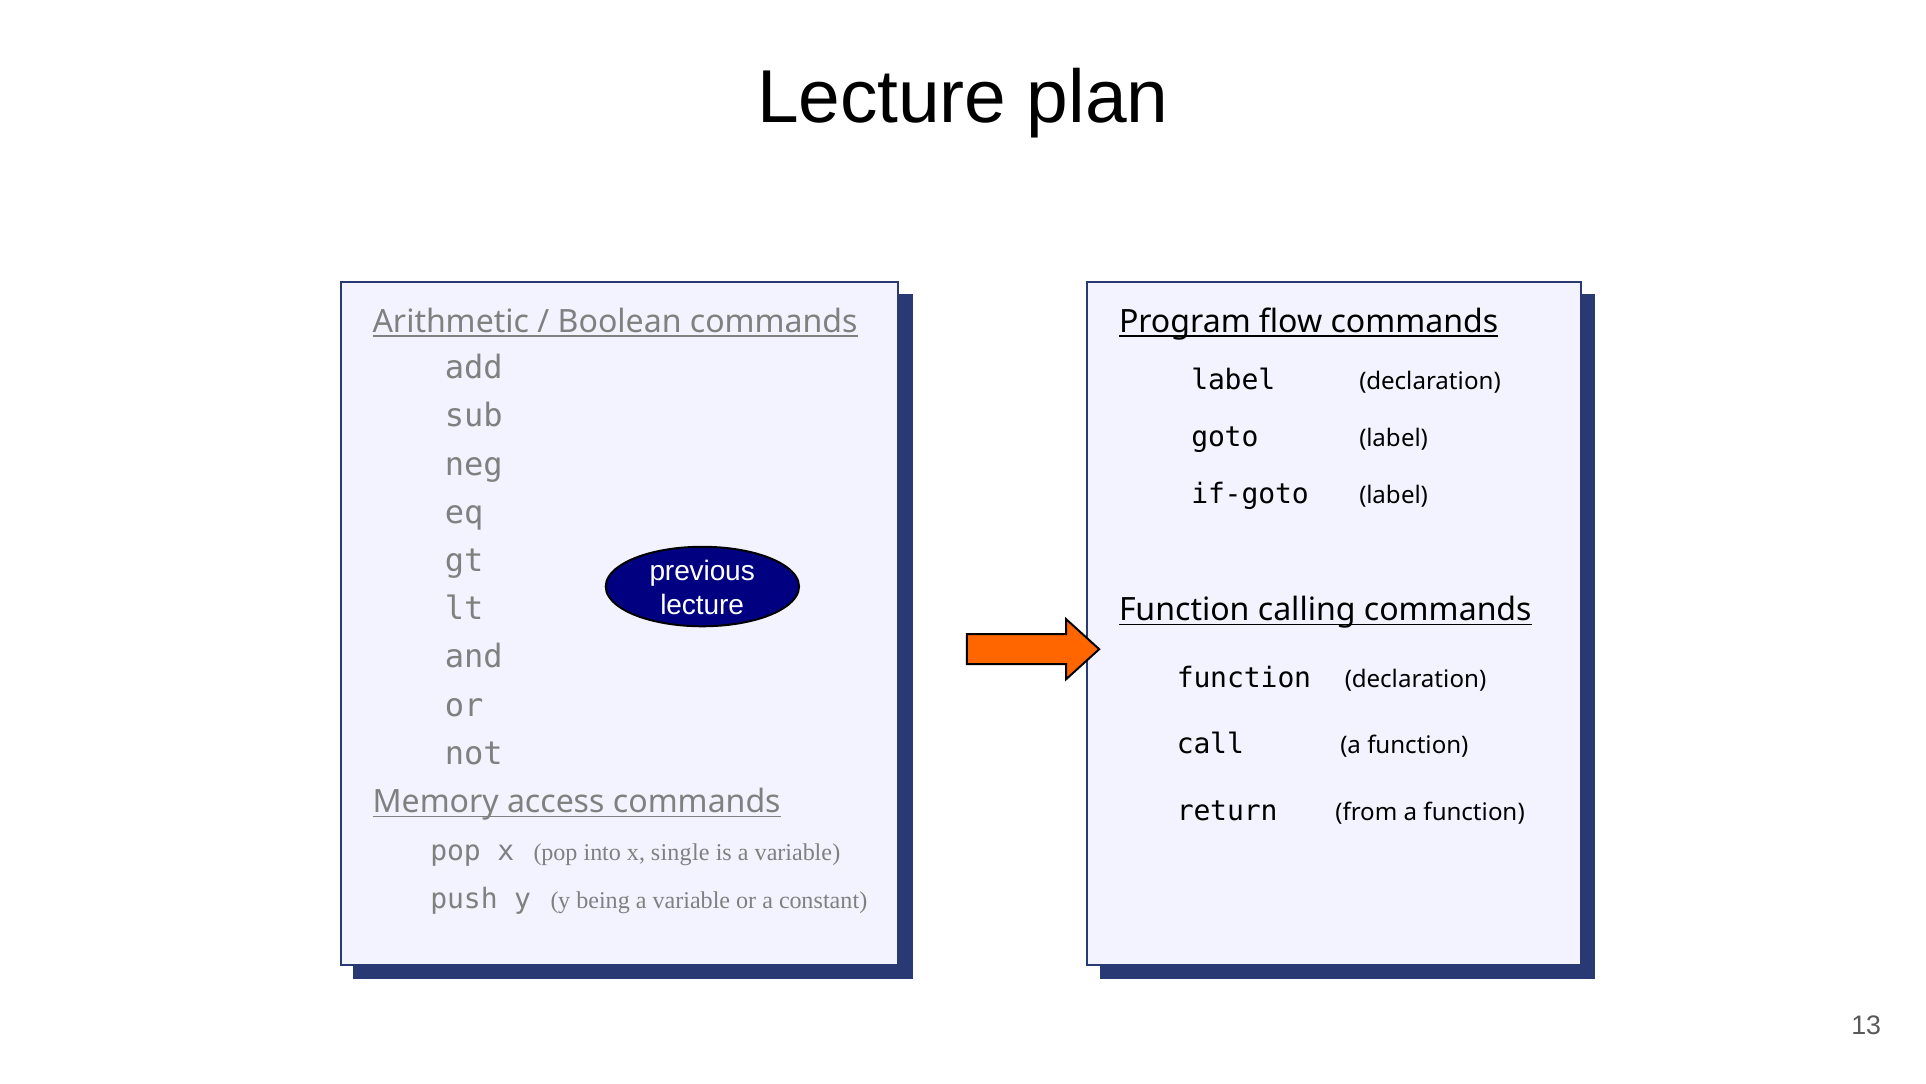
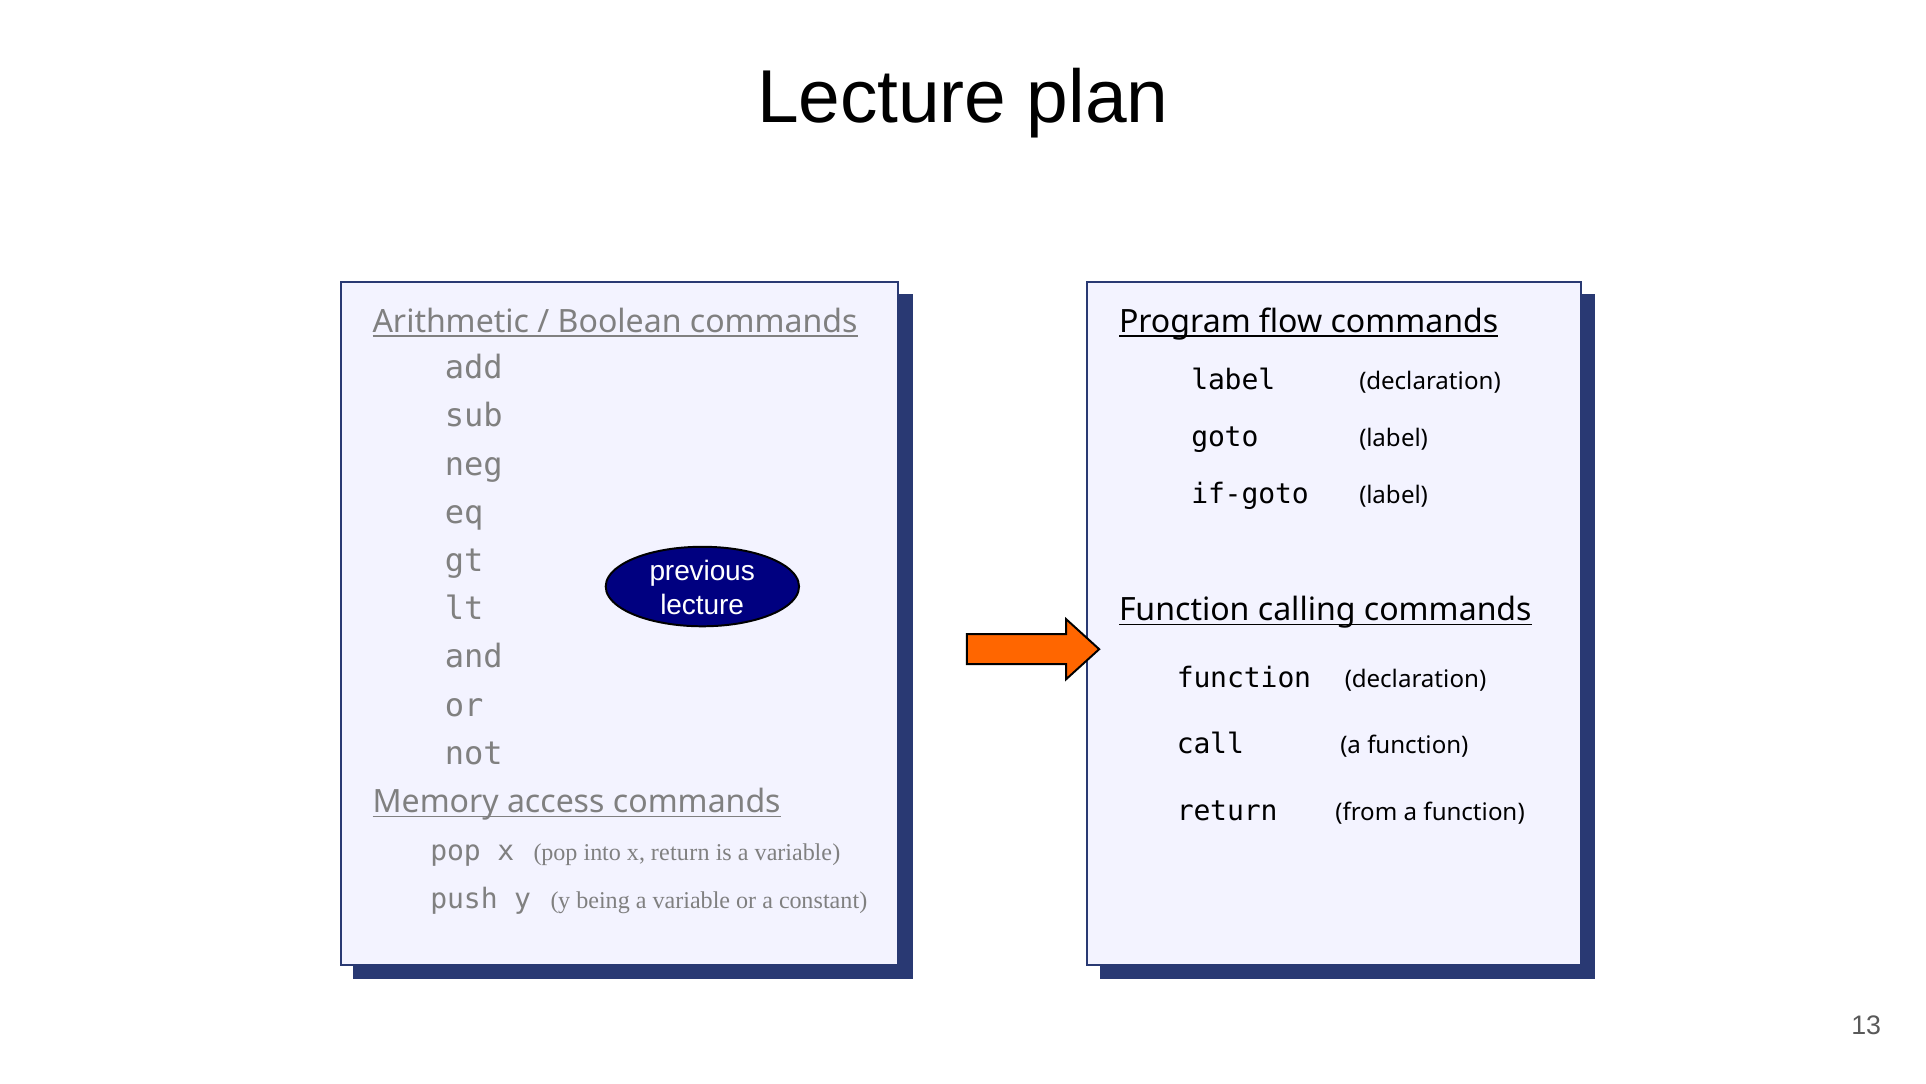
x single: single -> return
